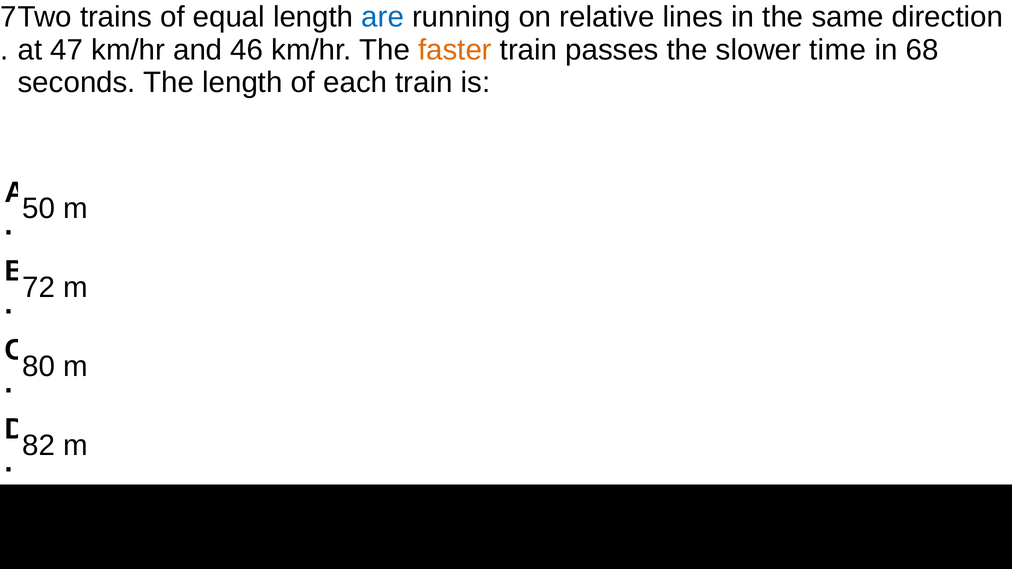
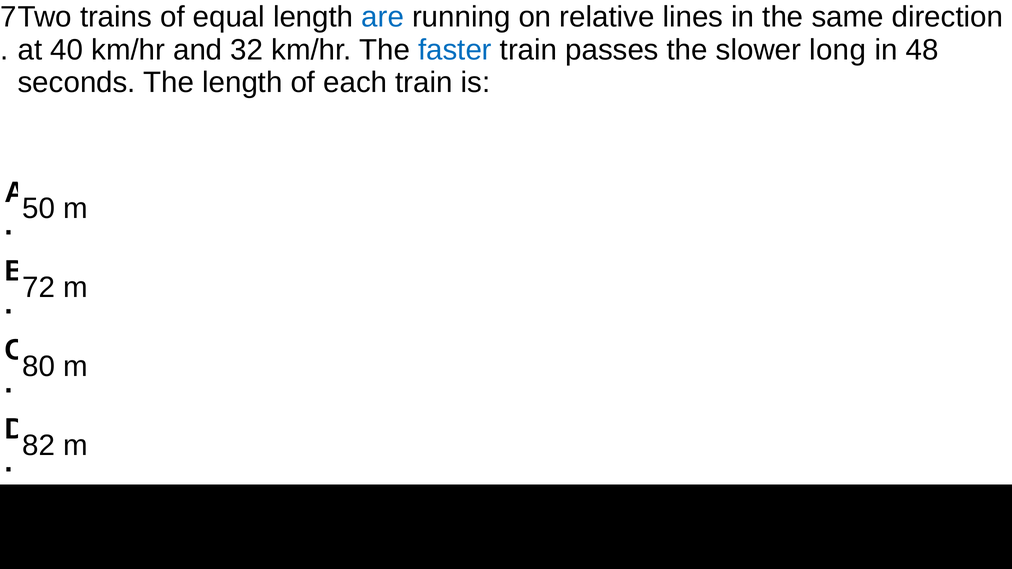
47: 47 -> 40
46: 46 -> 32
faster colour: orange -> blue
time: time -> long
68: 68 -> 48
